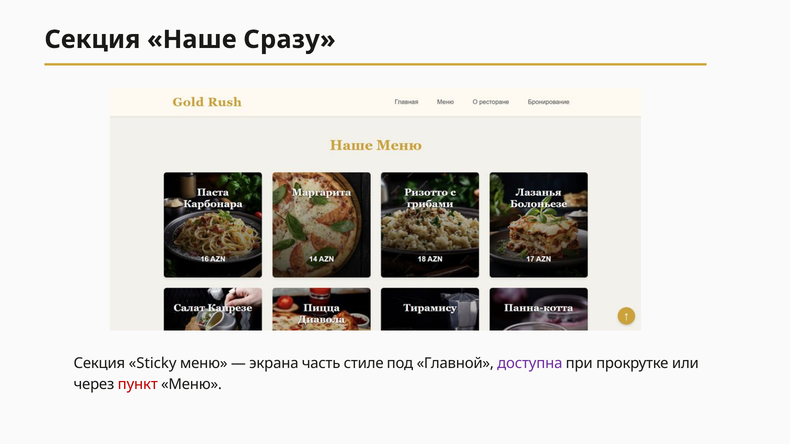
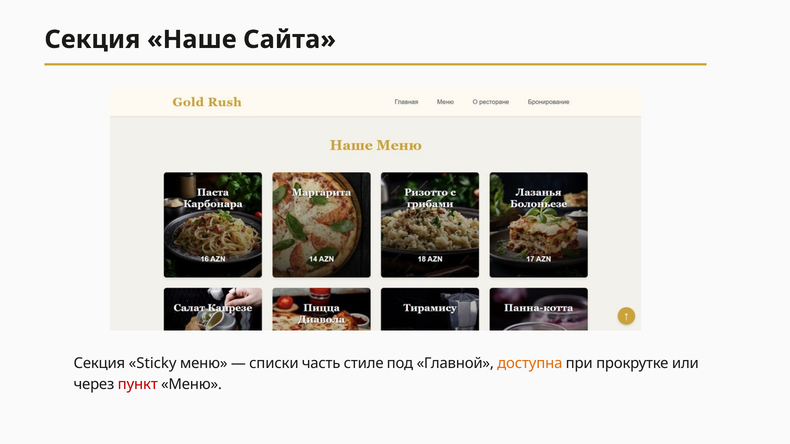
Сразу: Сразу -> Сайта
экрана: экрана -> списки
доступна colour: purple -> orange
